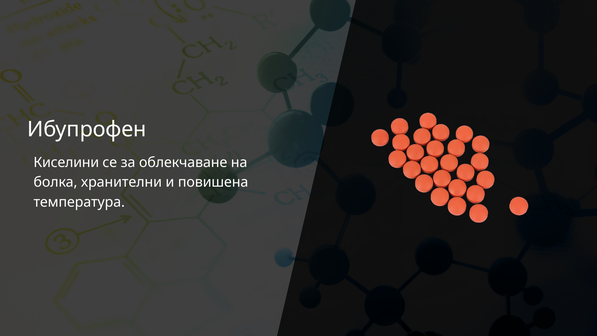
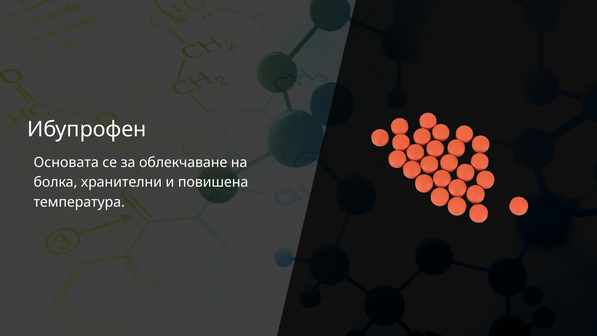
Киселини: Киселини -> Основата
